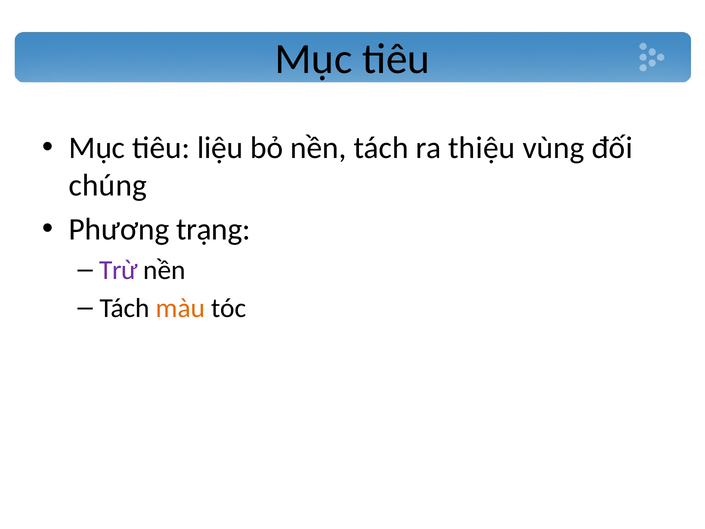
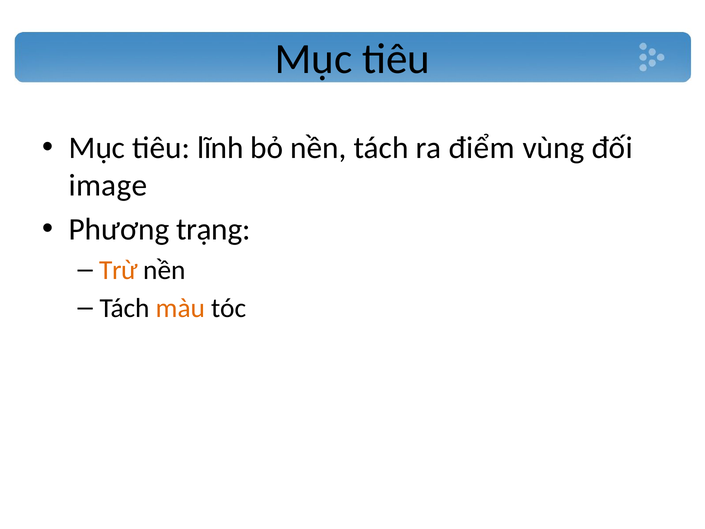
liệu: liệu -> lĩnh
thiệu: thiệu -> điểm
chúng: chúng -> image
Trừ colour: purple -> orange
